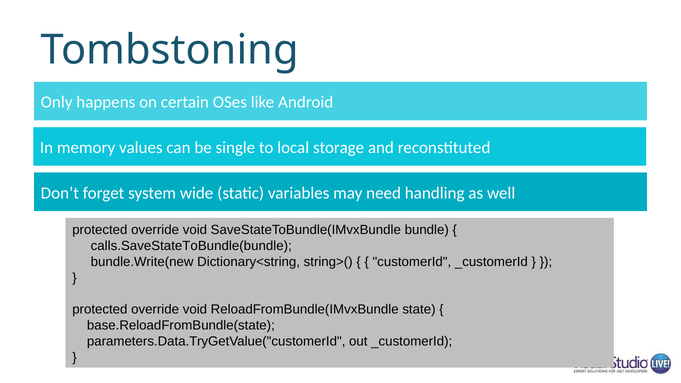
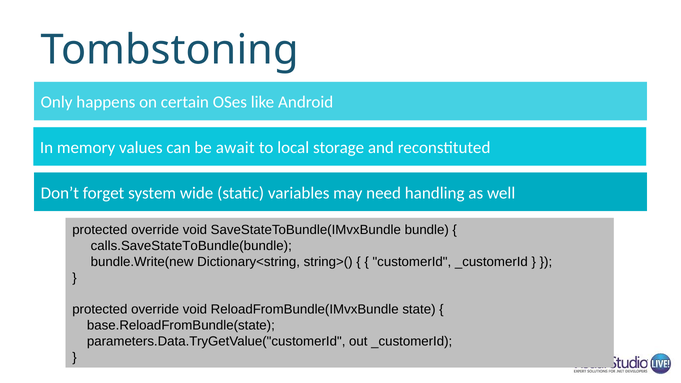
single: single -> await
